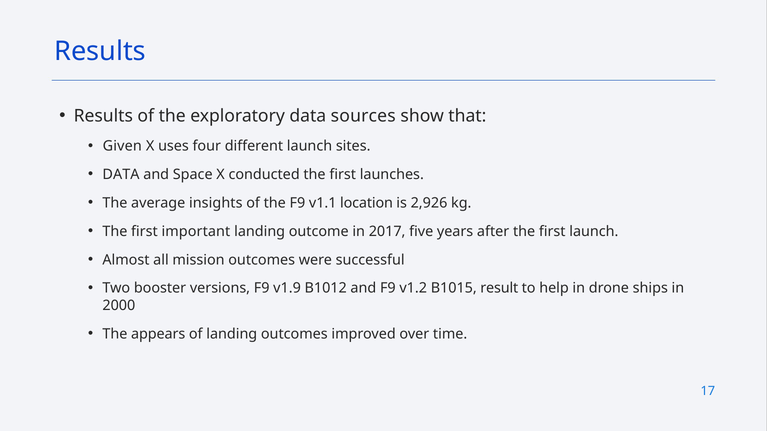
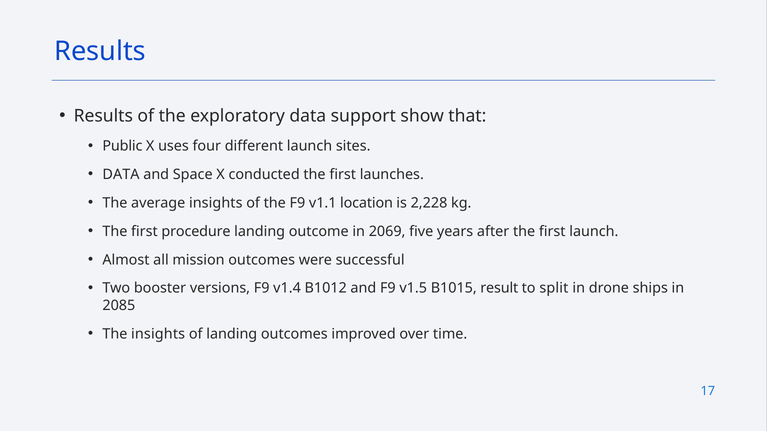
sources: sources -> support
Given: Given -> Public
2,926: 2,926 -> 2,228
important: important -> procedure
2017: 2017 -> 2069
v1.9: v1.9 -> v1.4
v1.2: v1.2 -> v1.5
help: help -> split
2000: 2000 -> 2085
The appears: appears -> insights
